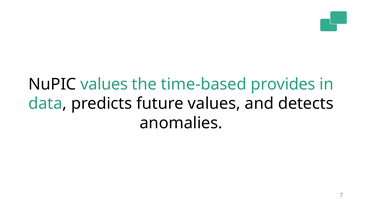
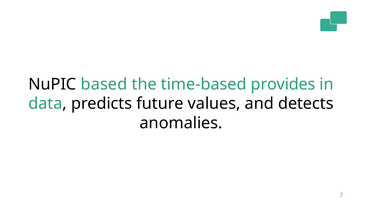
NuPIC values: values -> based
